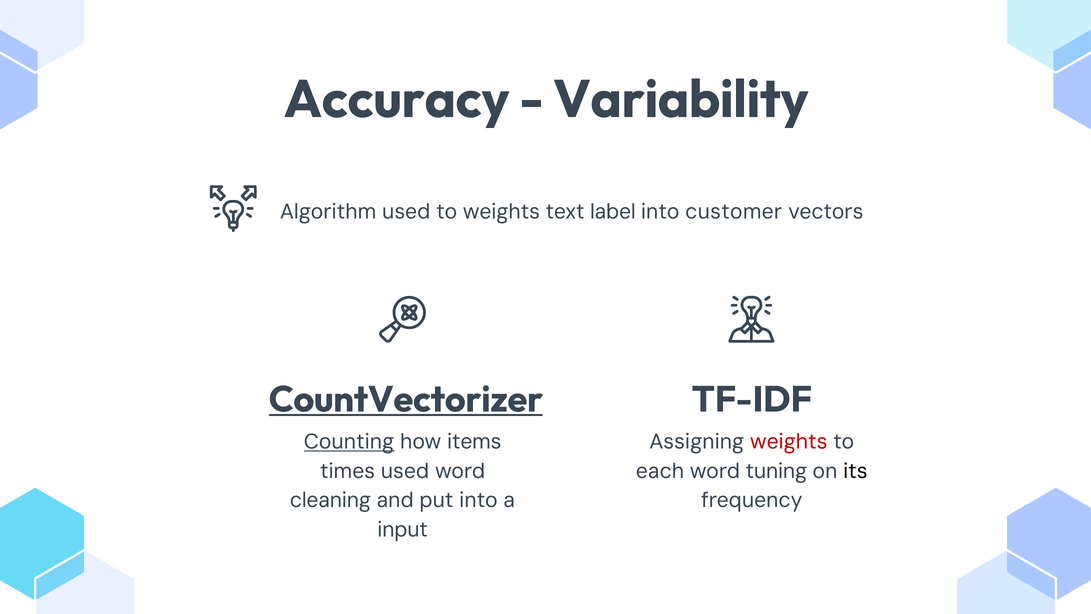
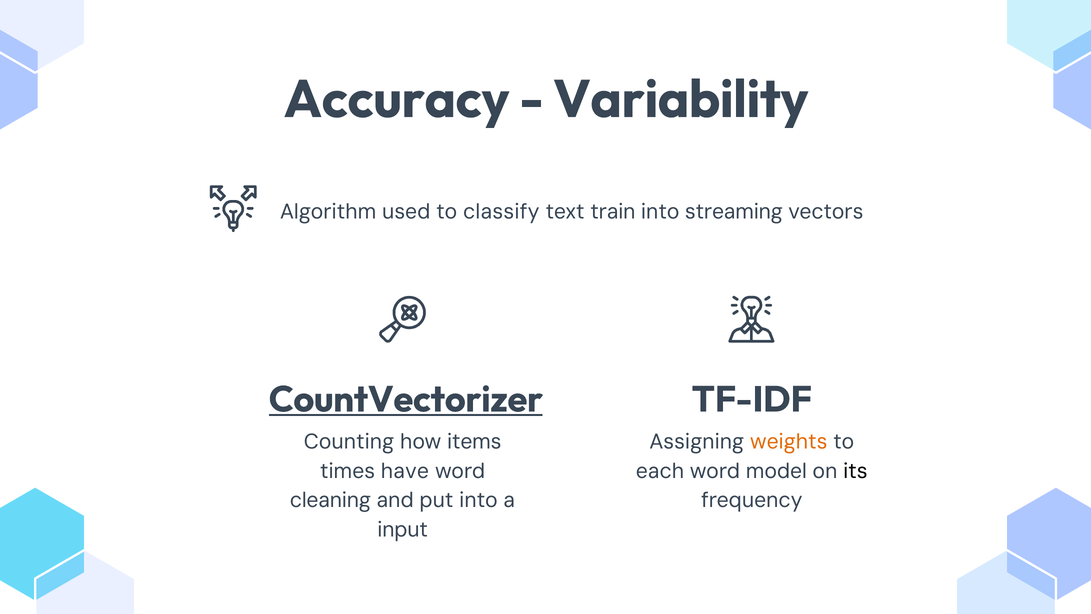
to weights: weights -> classify
label: label -> train
customer: customer -> streaming
Counting underline: present -> none
weights at (789, 442) colour: red -> orange
times used: used -> have
tuning: tuning -> model
